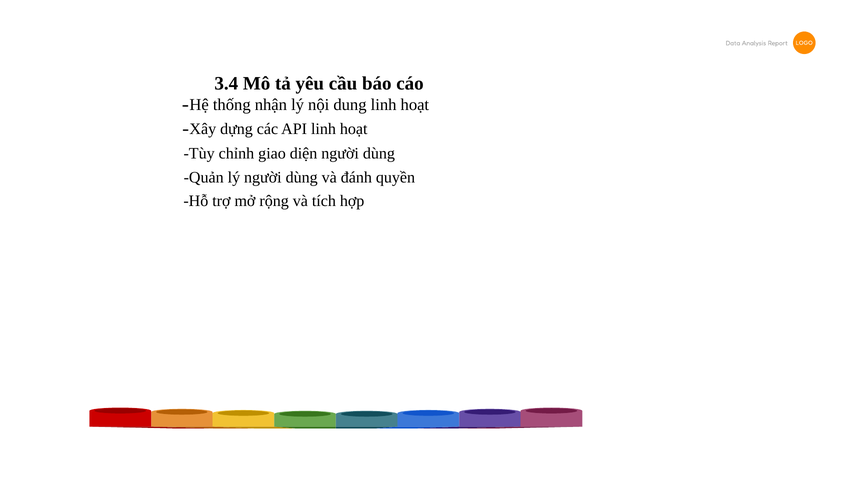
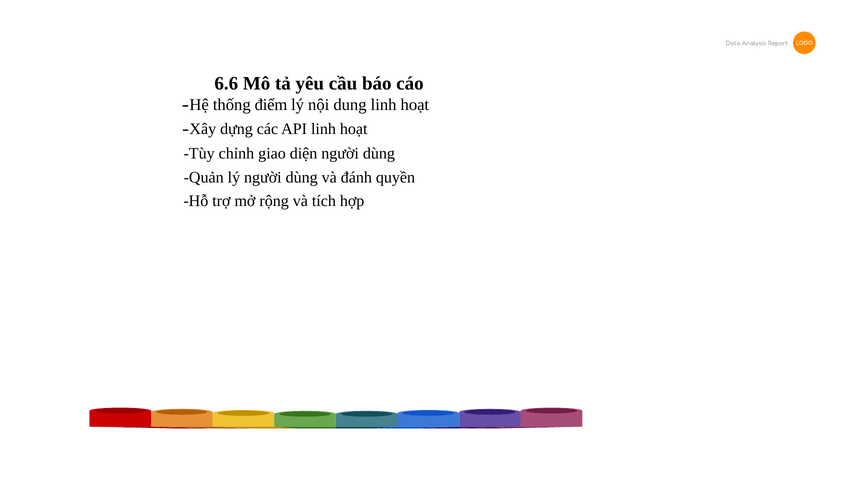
3.4: 3.4 -> 6.6
nhận: nhận -> điểm
